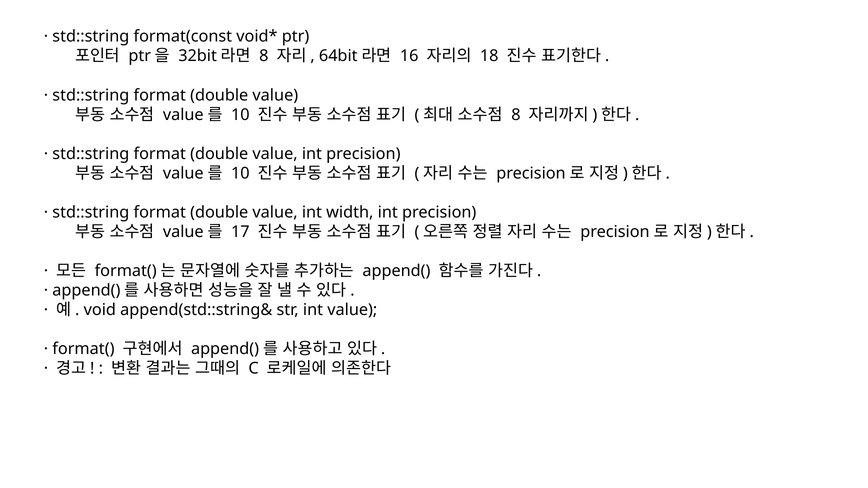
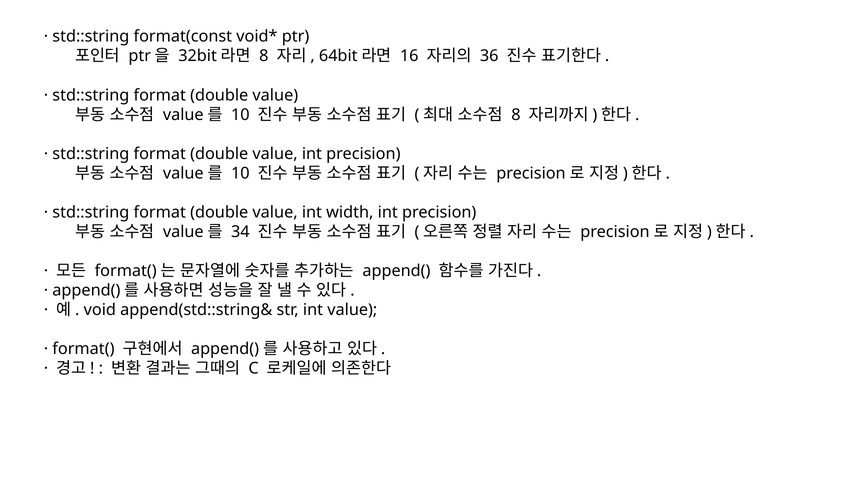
18: 18 -> 36
17: 17 -> 34
